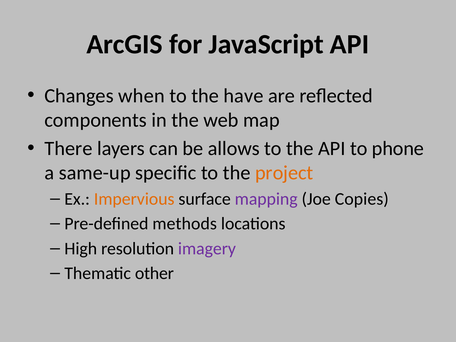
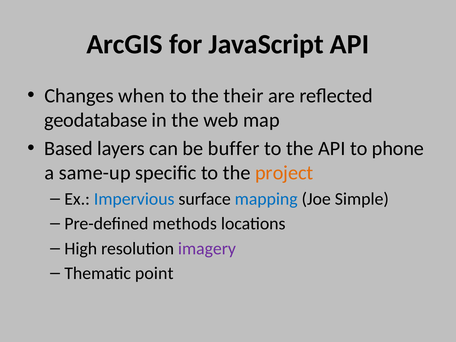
have: have -> their
components: components -> geodatabase
There: There -> Based
allows: allows -> buffer
Impervious colour: orange -> blue
mapping colour: purple -> blue
Copies: Copies -> Simple
other: other -> point
